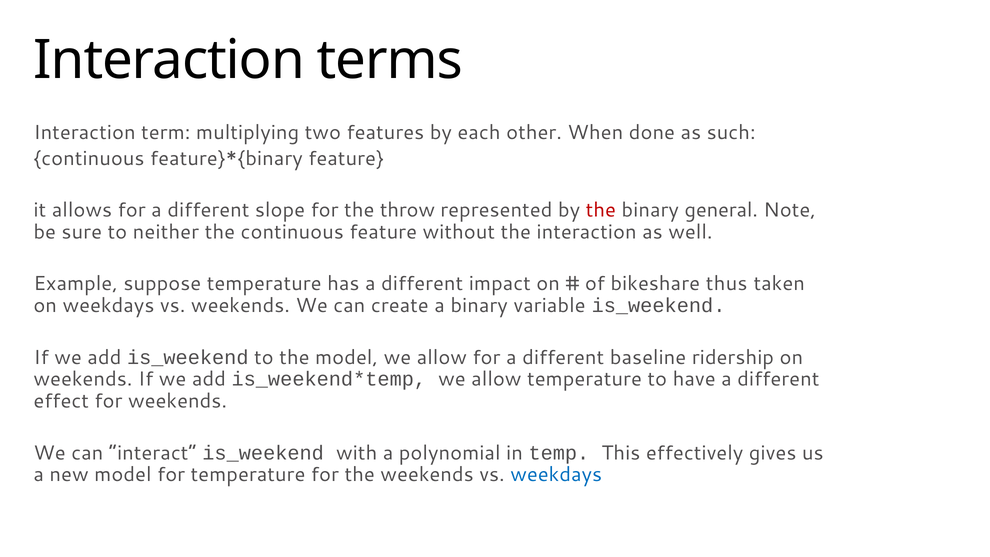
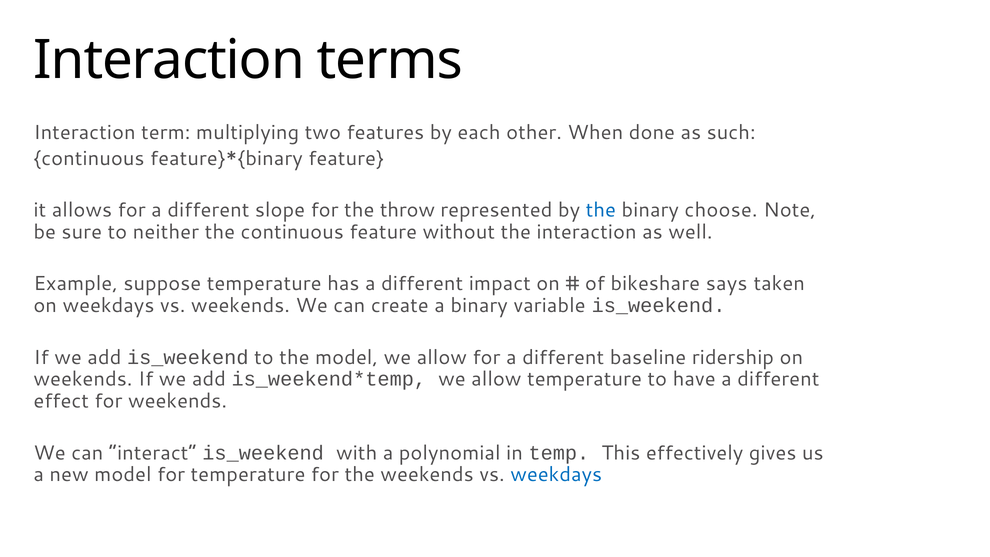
the at (601, 210) colour: red -> blue
general: general -> choose
thus: thus -> says
